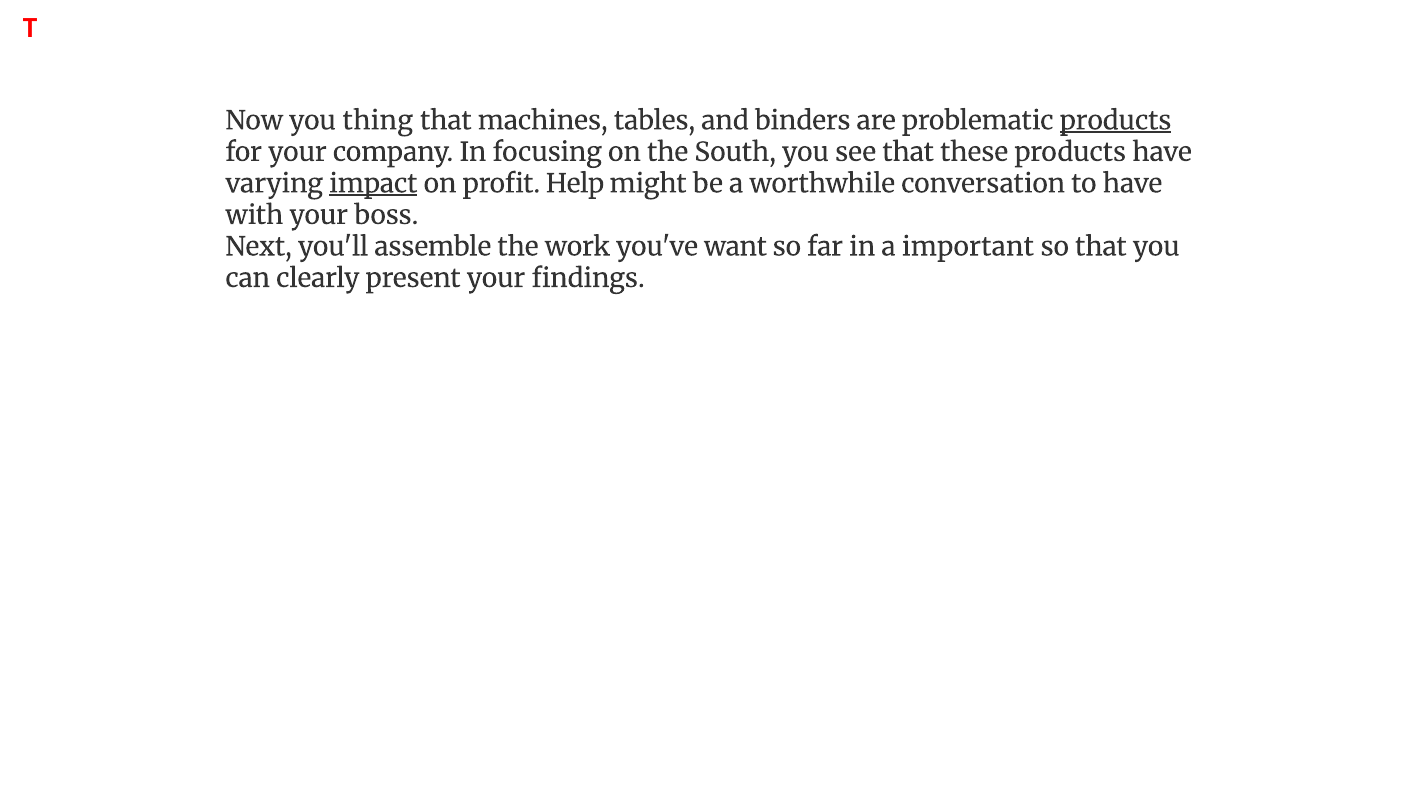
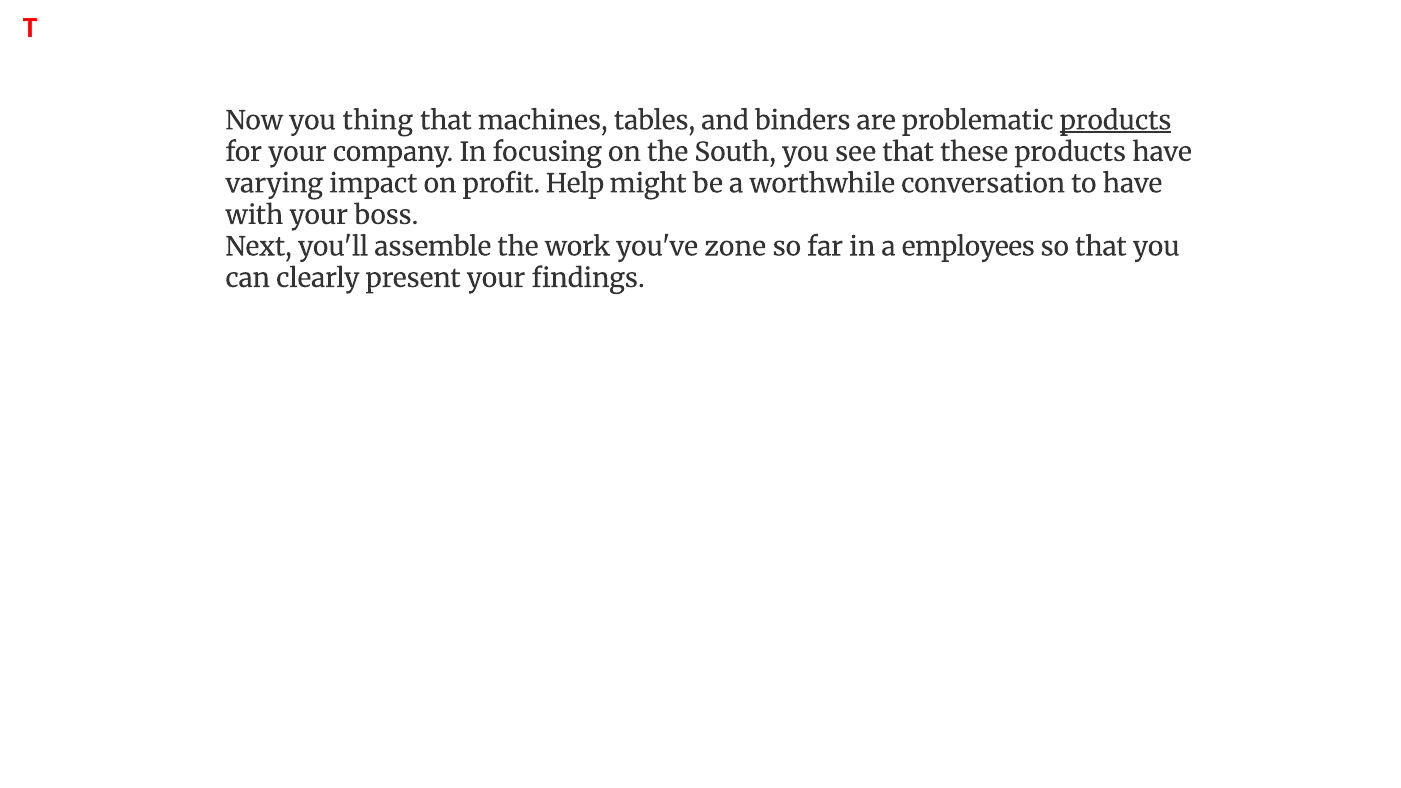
impact underline: present -> none
want: want -> zone
important: important -> employees
